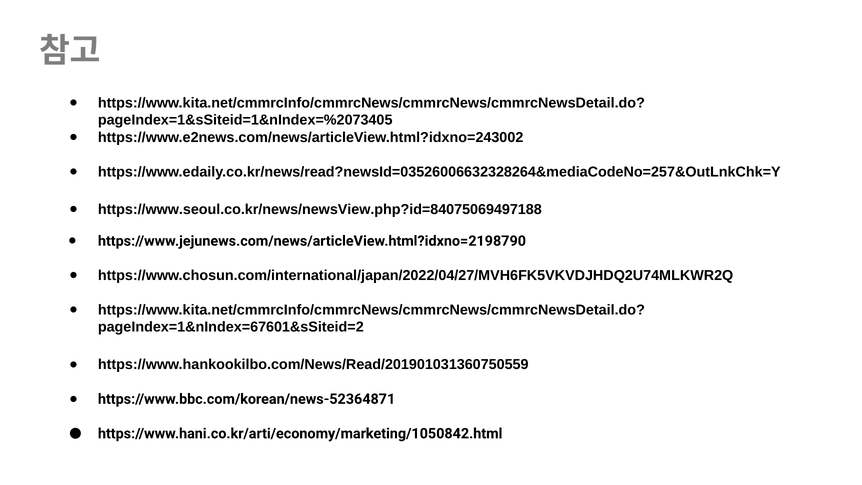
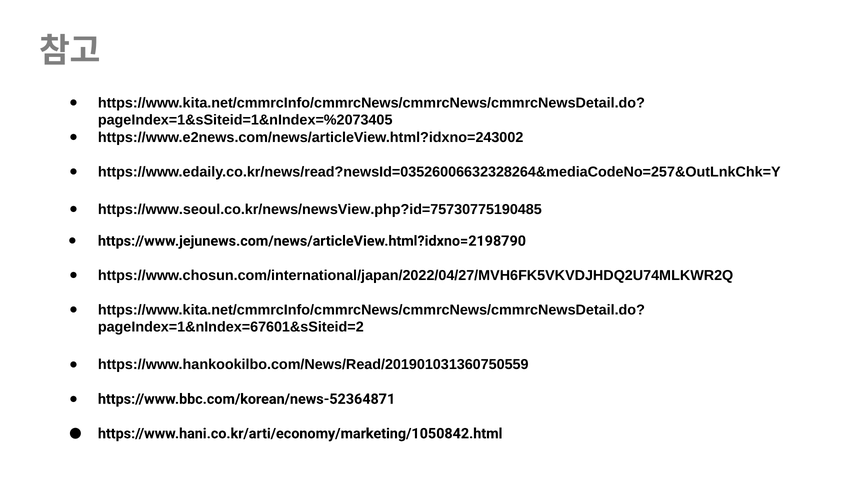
https://www.seoul.co.kr/news/newsView.php?id=84075069497188: https://www.seoul.co.kr/news/newsView.php?id=84075069497188 -> https://www.seoul.co.kr/news/newsView.php?id=75730775190485
